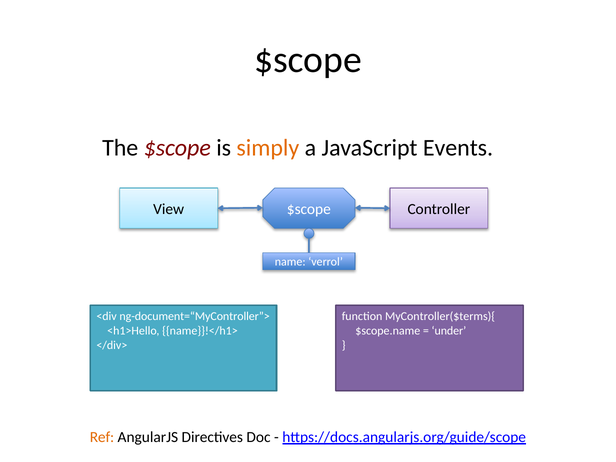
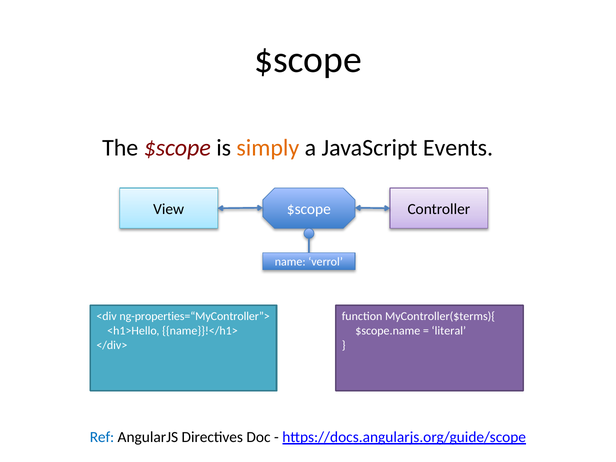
ng-document=“MyController”>: ng-document=“MyController”> -> ng-properties=“MyController”>
under: under -> literal
Ref colour: orange -> blue
